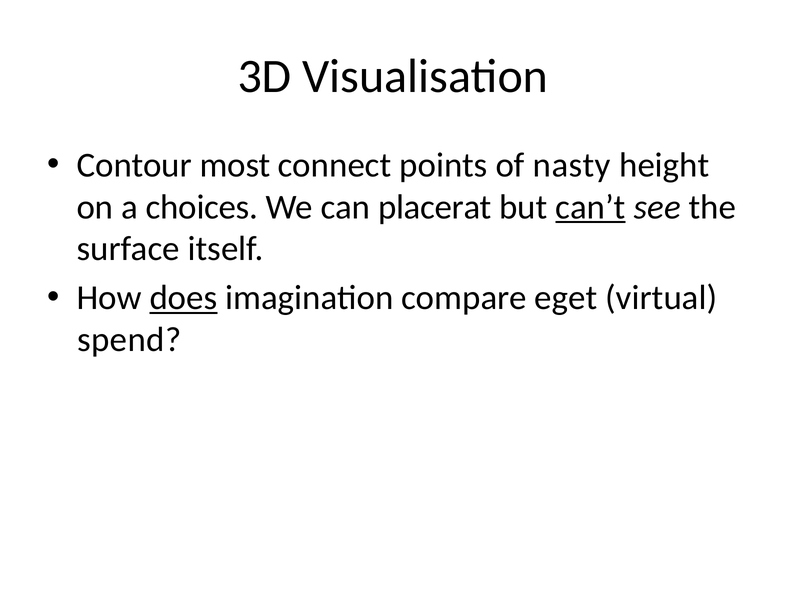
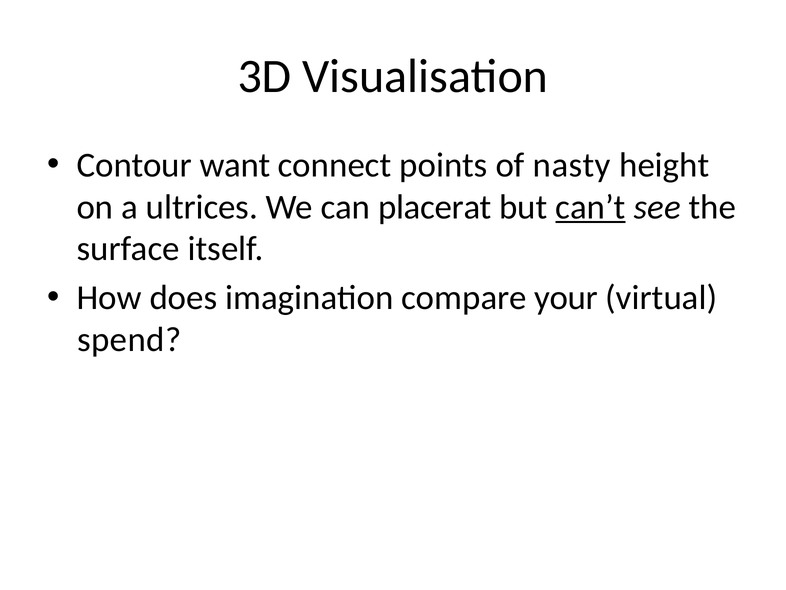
most: most -> want
choices: choices -> ultrices
does underline: present -> none
eget: eget -> your
